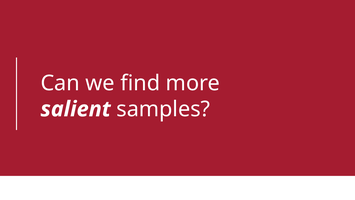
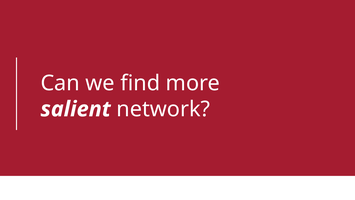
samples: samples -> network
